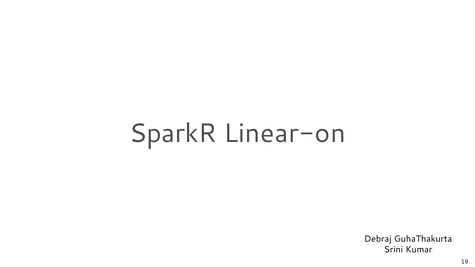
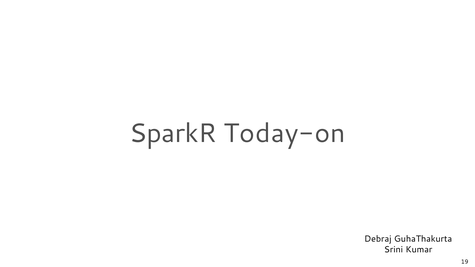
Linear-on: Linear-on -> Today-on
